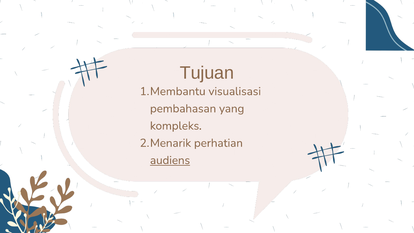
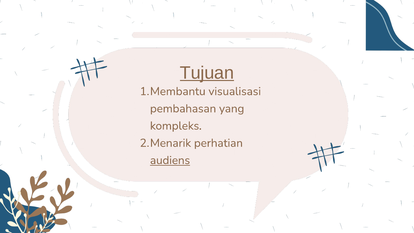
Tujuan underline: none -> present
